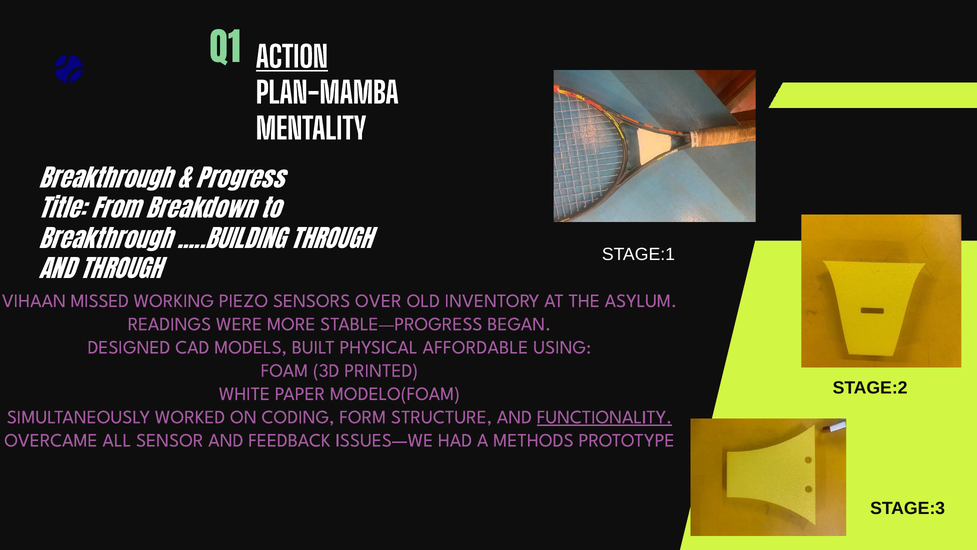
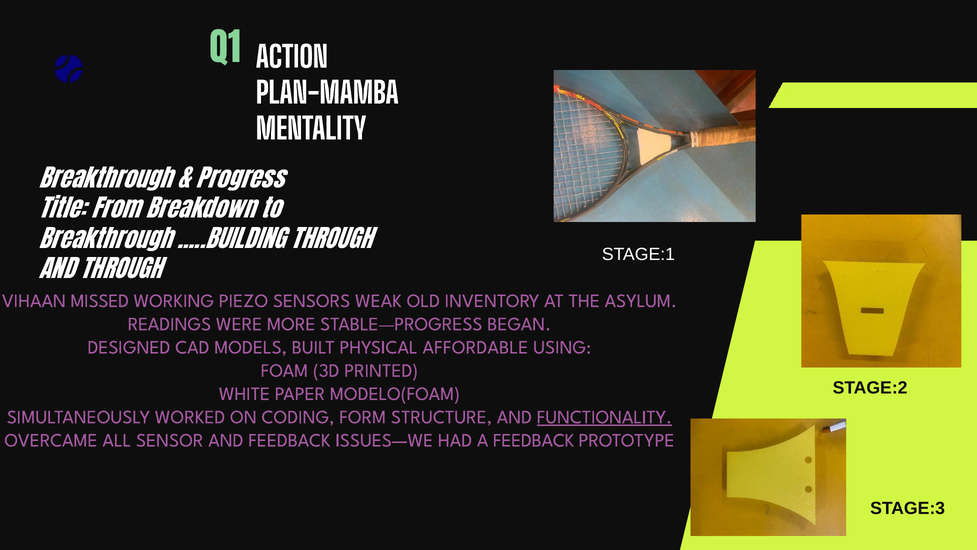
ACTION underline: present -> none
OVER: OVER -> WEAK
A METHODS: METHODS -> FEEDBACK
